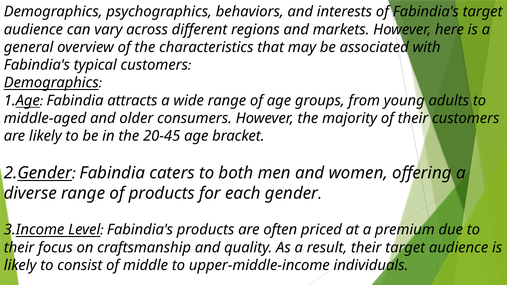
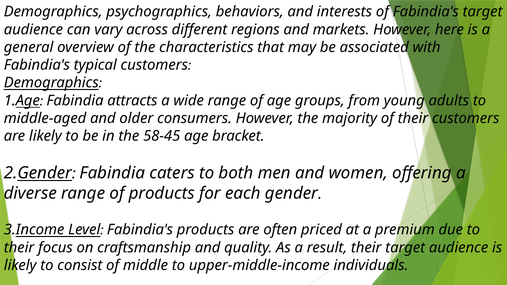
20-45: 20-45 -> 58-45
